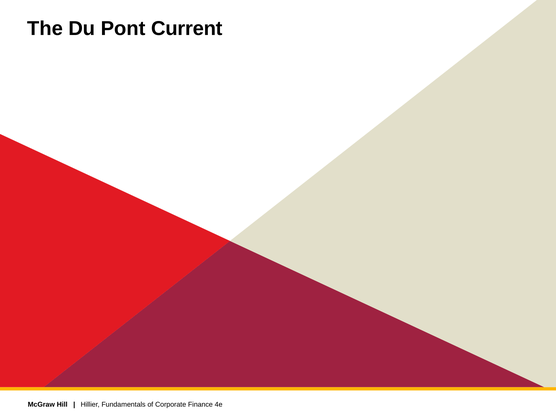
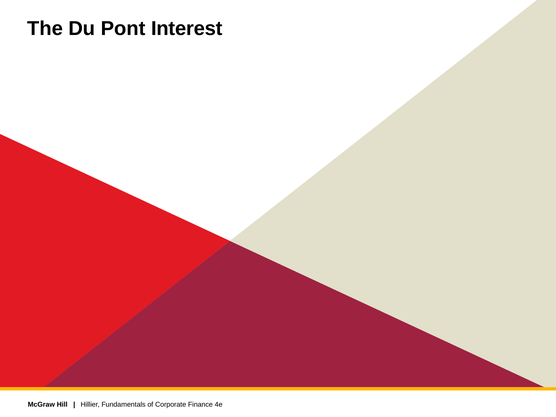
Current: Current -> Interest
